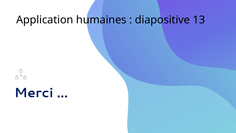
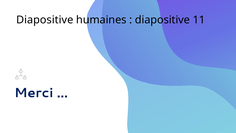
Application at (45, 20): Application -> Diapositive
13: 13 -> 11
